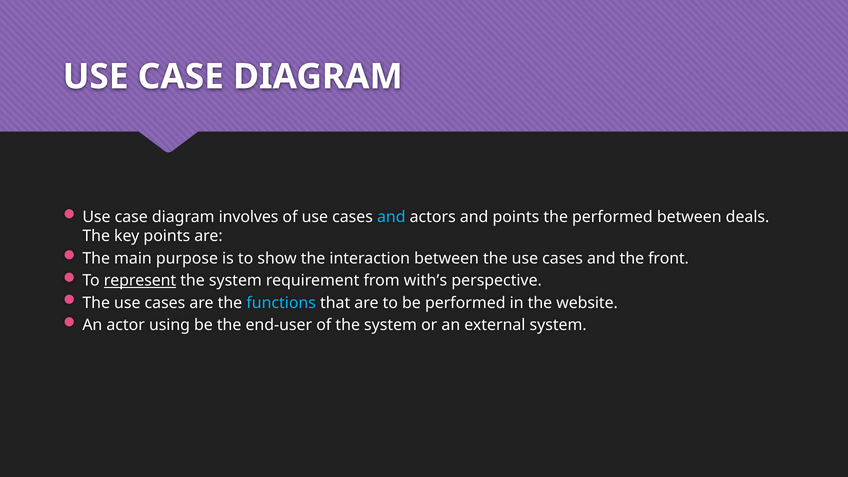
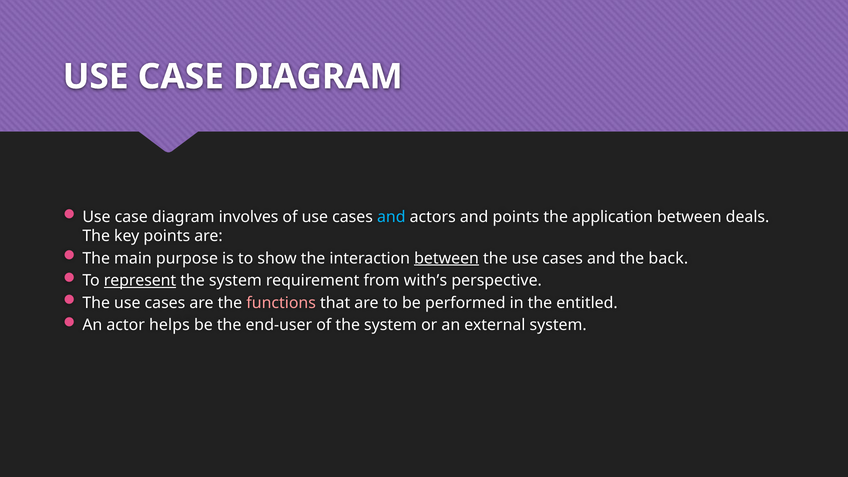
the performed: performed -> application
between at (447, 258) underline: none -> present
front: front -> back
functions colour: light blue -> pink
website: website -> entitled
using: using -> helps
